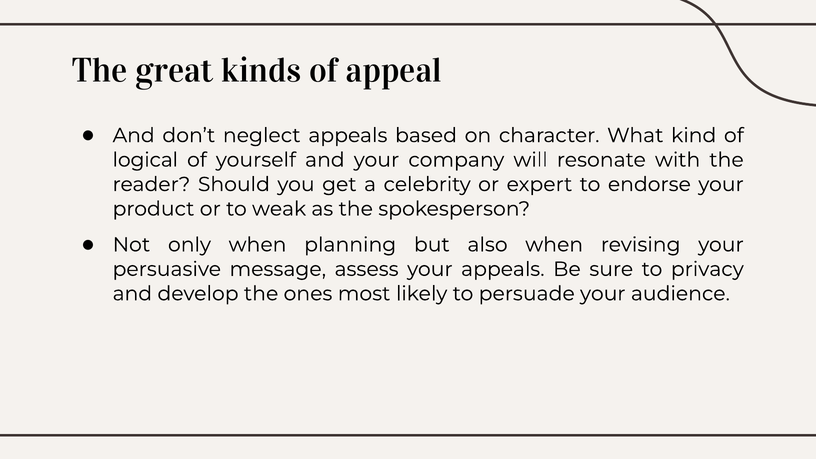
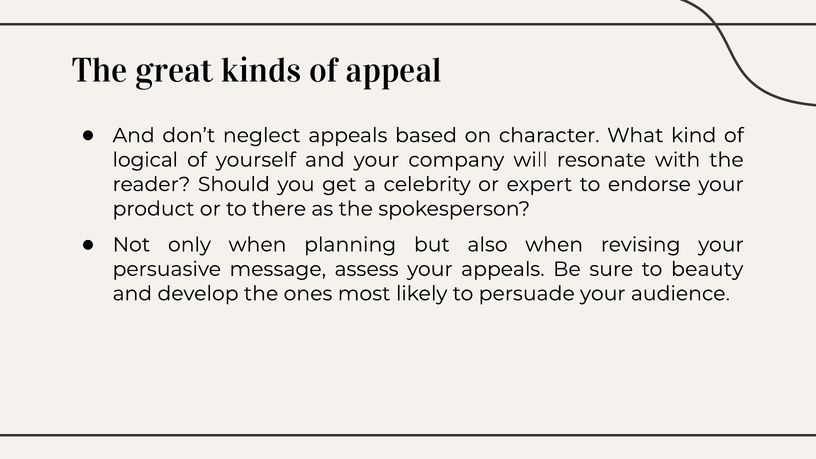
weak: weak -> there
privacy: privacy -> beauty
